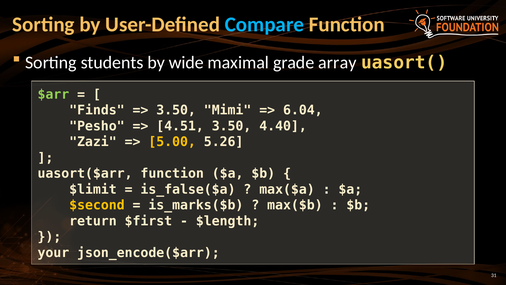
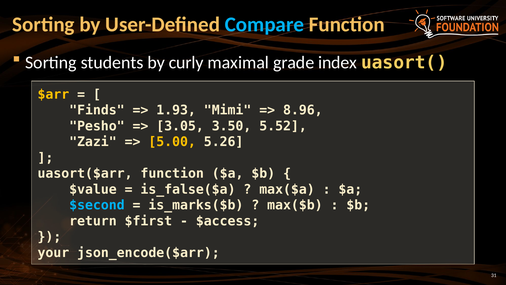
wide: wide -> curly
array: array -> index
$arr colour: light green -> yellow
3.50 at (176, 110): 3.50 -> 1.93
6.04: 6.04 -> 8.96
4.51: 4.51 -> 3.05
4.40: 4.40 -> 5.52
$limit: $limit -> $value
$second colour: yellow -> light blue
$length: $length -> $access
